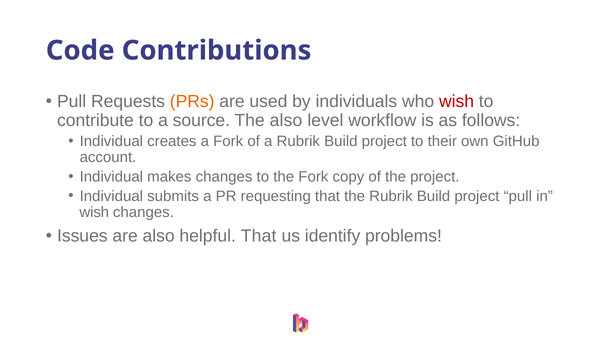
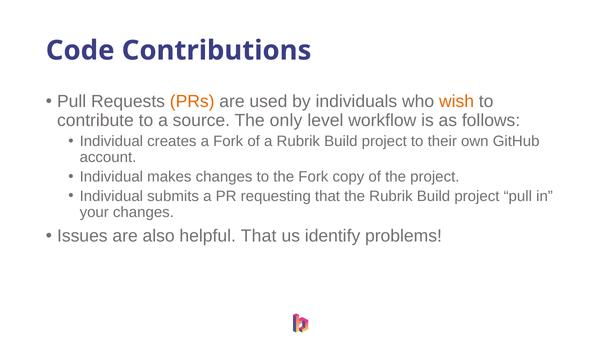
wish at (457, 102) colour: red -> orange
The also: also -> only
wish at (94, 212): wish -> your
